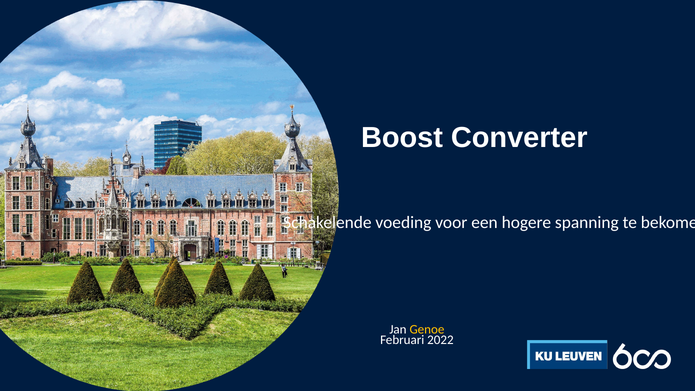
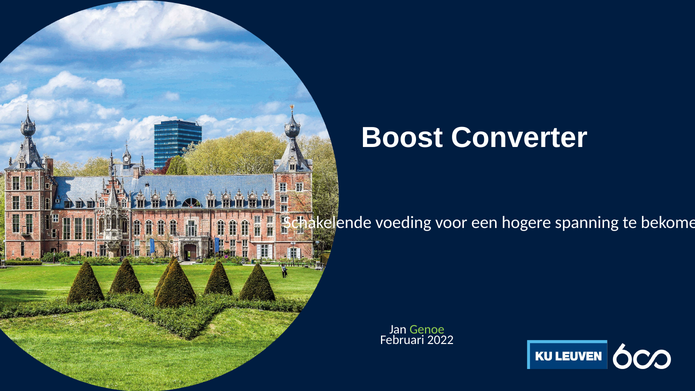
Genoe colour: yellow -> light green
